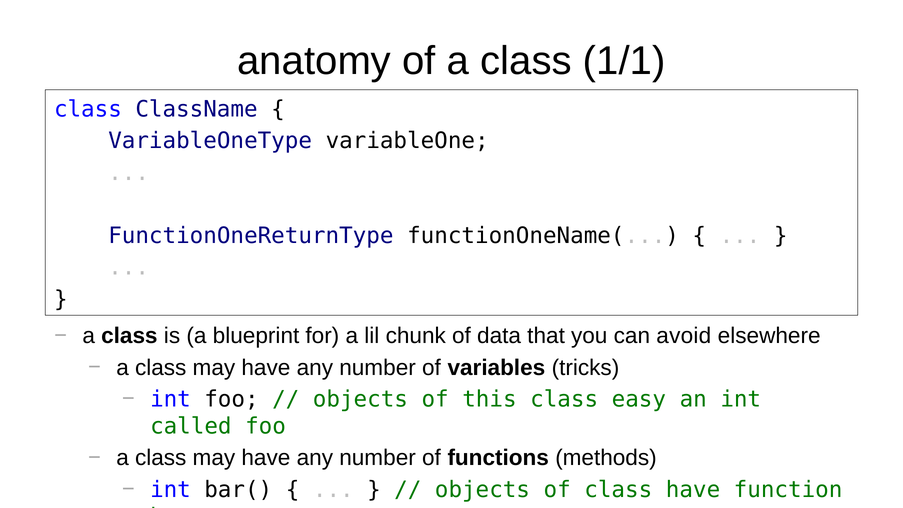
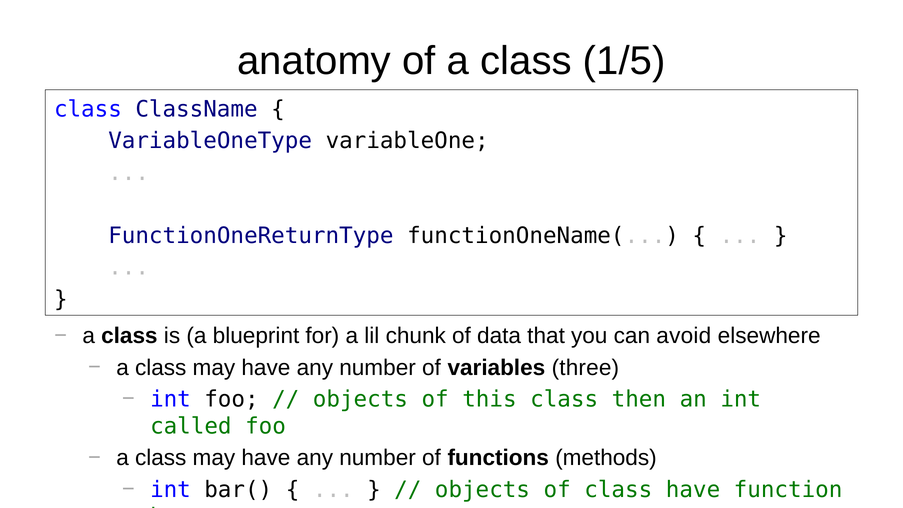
1/1: 1/1 -> 1/5
tricks: tricks -> three
easy: easy -> then
